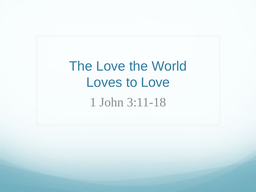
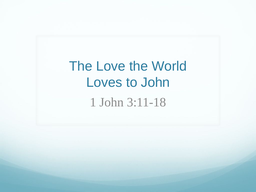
to Love: Love -> John
